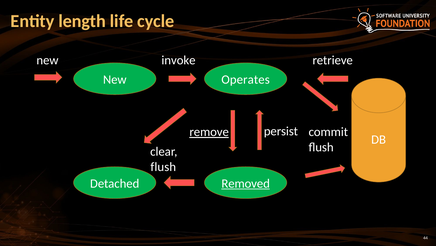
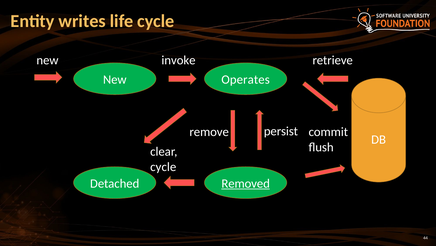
length: length -> writes
remove underline: present -> none
flush at (163, 166): flush -> cycle
